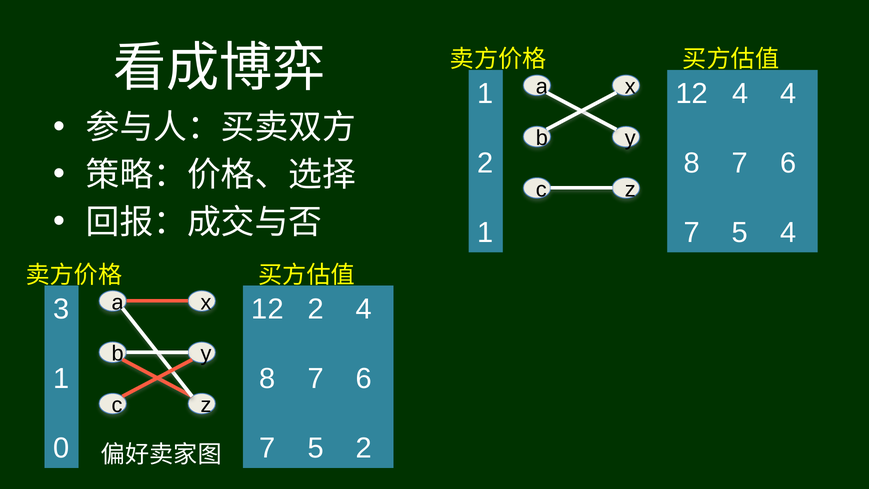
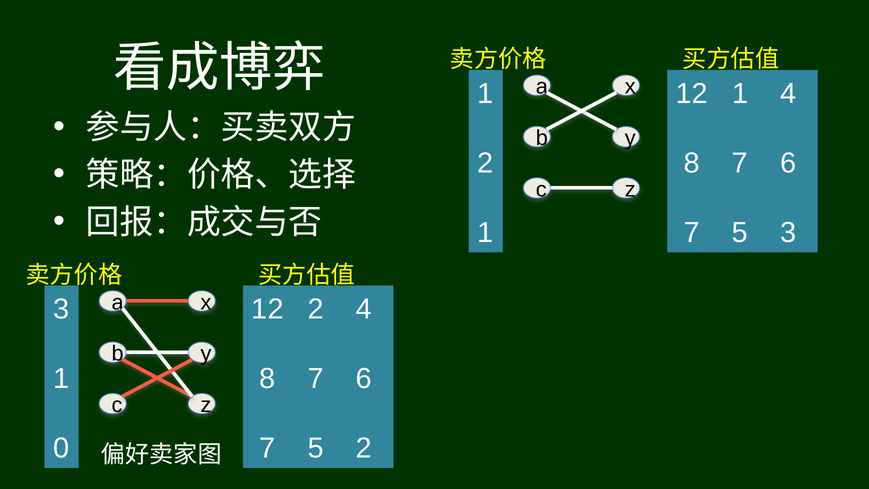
12 4: 4 -> 1
5 4: 4 -> 3
